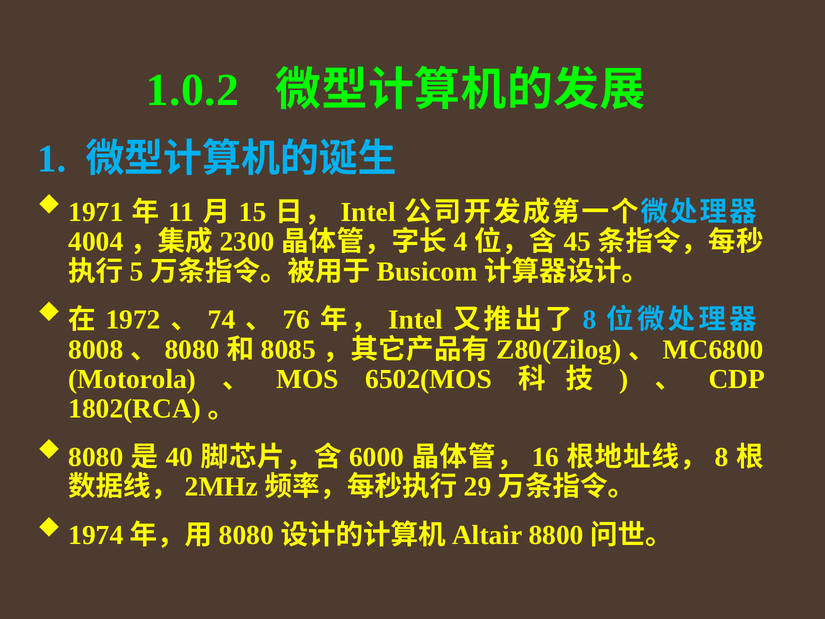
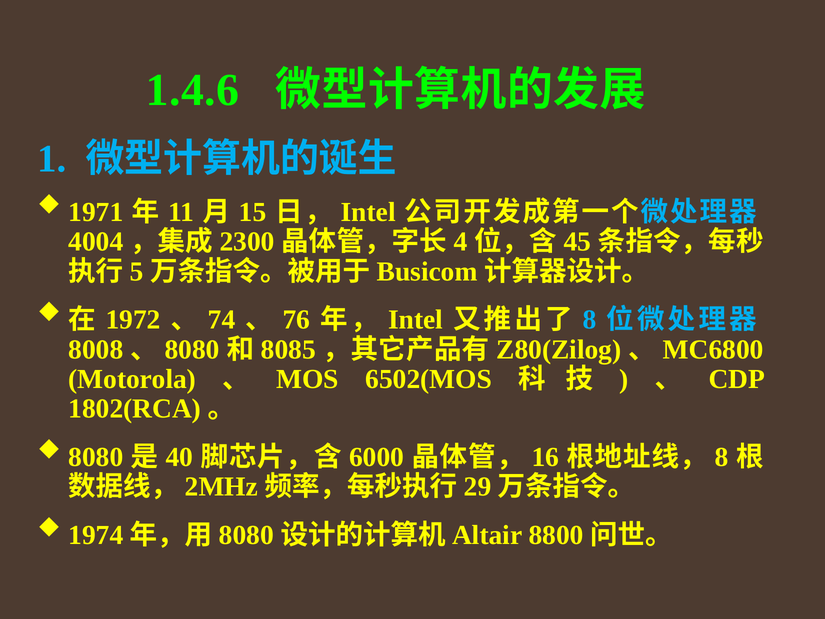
1.0.2: 1.0.2 -> 1.4.6
